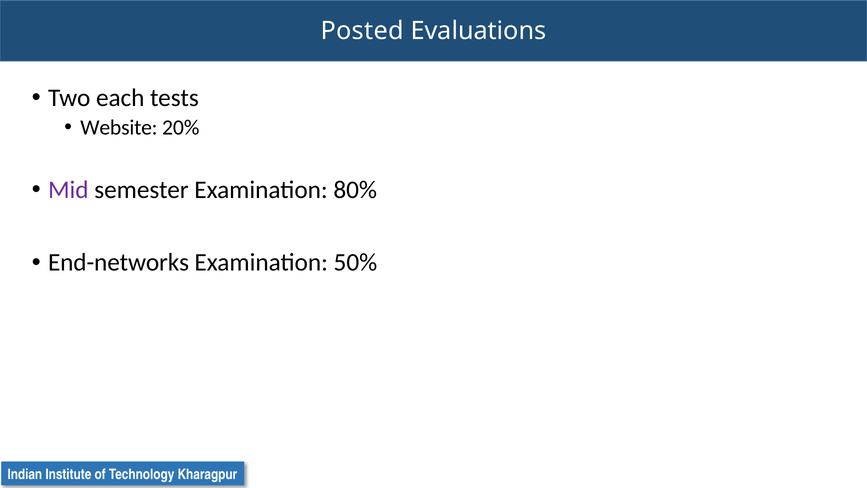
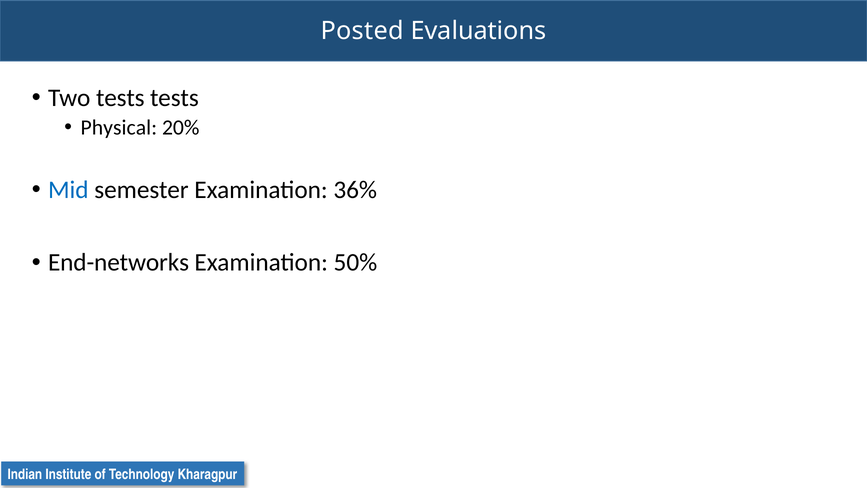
Two each: each -> tests
Website: Website -> Physical
Mid colour: purple -> blue
80%: 80% -> 36%
